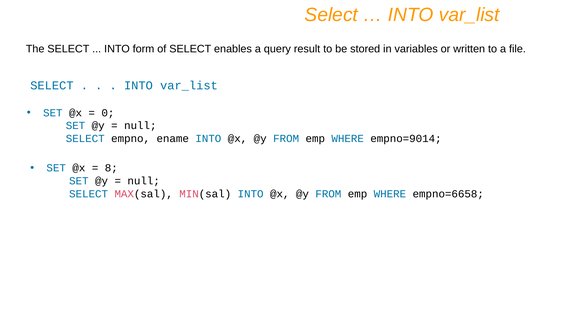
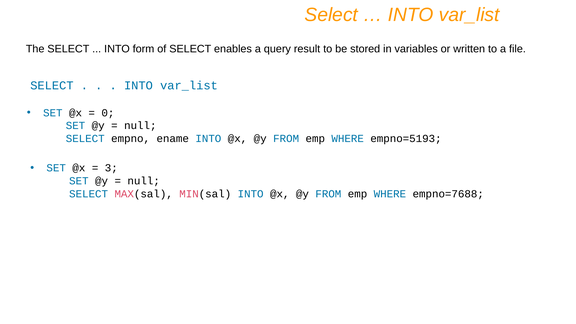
empno=9014: empno=9014 -> empno=5193
8: 8 -> 3
empno=6658: empno=6658 -> empno=7688
